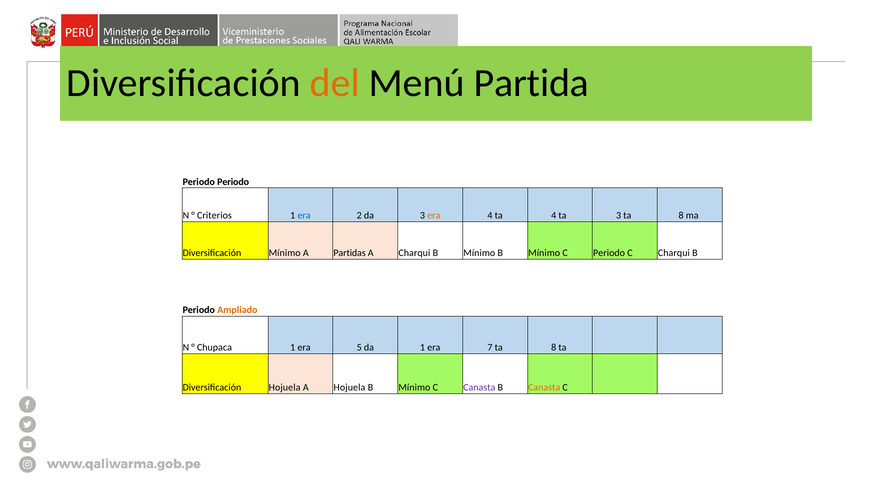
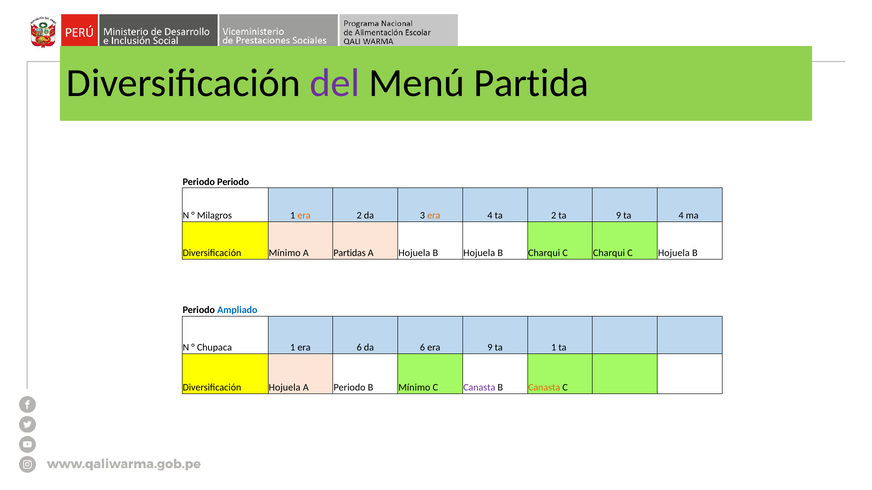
del colour: orange -> purple
Criterios: Criterios -> Milagros
era at (304, 216) colour: blue -> orange
ta 4: 4 -> 2
ta 3: 3 -> 9
8 at (681, 216): 8 -> 4
A Charqui: Charqui -> Hojuela
Mínimo at (479, 253): Mínimo -> Hojuela
Mínimo at (544, 253): Mínimo -> Charqui
C Periodo: Periodo -> Charqui
C Charqui: Charqui -> Hojuela
Ampliado colour: orange -> blue
era 5: 5 -> 6
da 1: 1 -> 6
era 7: 7 -> 9
8 at (554, 348): 8 -> 1
A Hojuela: Hojuela -> Periodo
